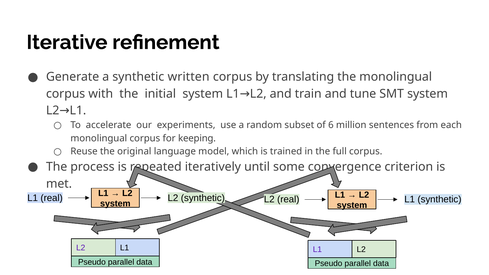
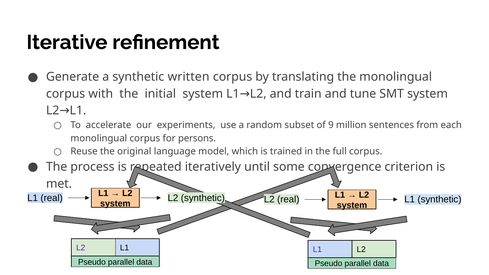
6: 6 -> 9
keeping: keeping -> persons
